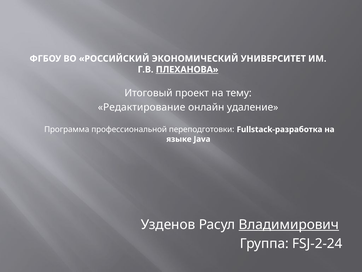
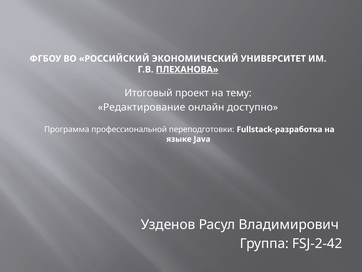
удаление: удаление -> доступно
Владимирович underline: present -> none
FSJ-2-24: FSJ-2-24 -> FSJ-2-42
